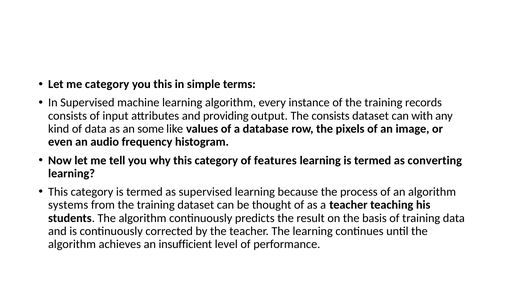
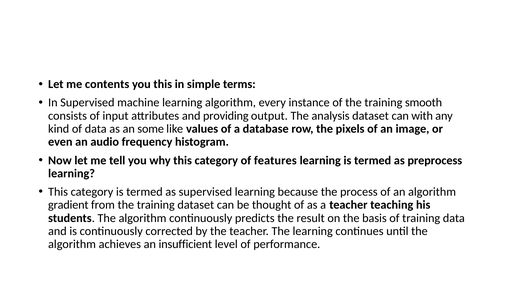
me category: category -> contents
records: records -> smooth
The consists: consists -> analysis
converting: converting -> preprocess
systems: systems -> gradient
